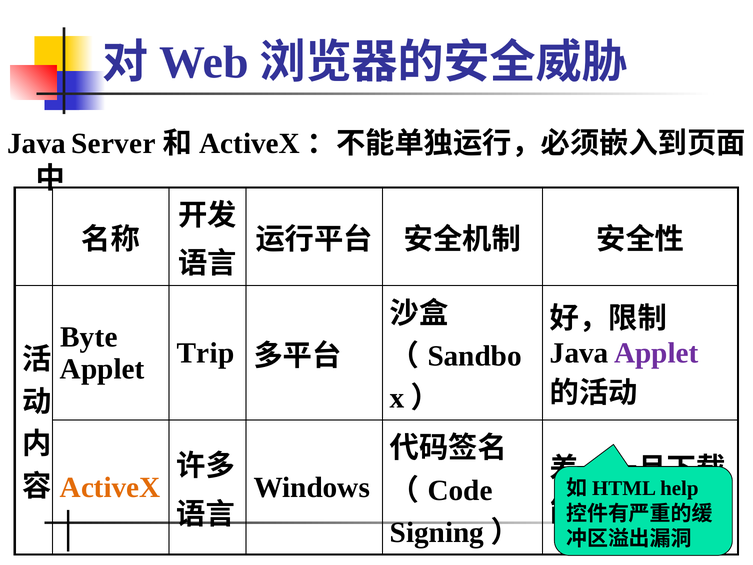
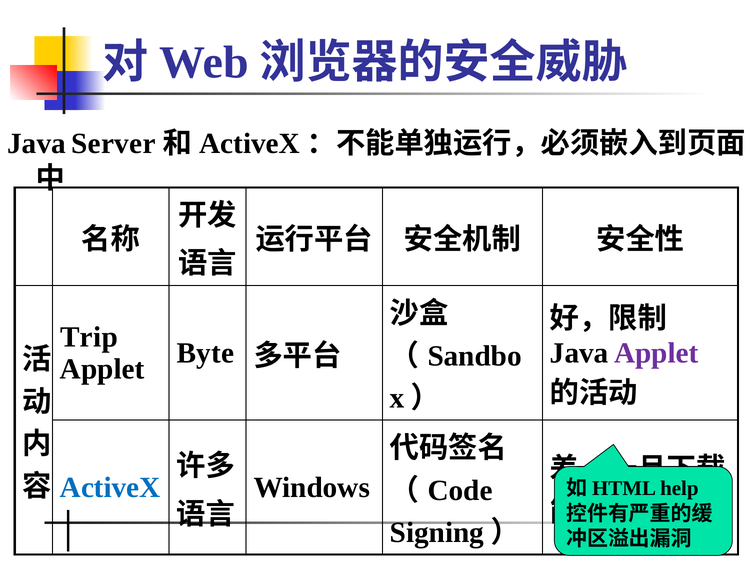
Byte: Byte -> Trip
Trip: Trip -> Byte
ActiveX at (110, 487) colour: orange -> blue
